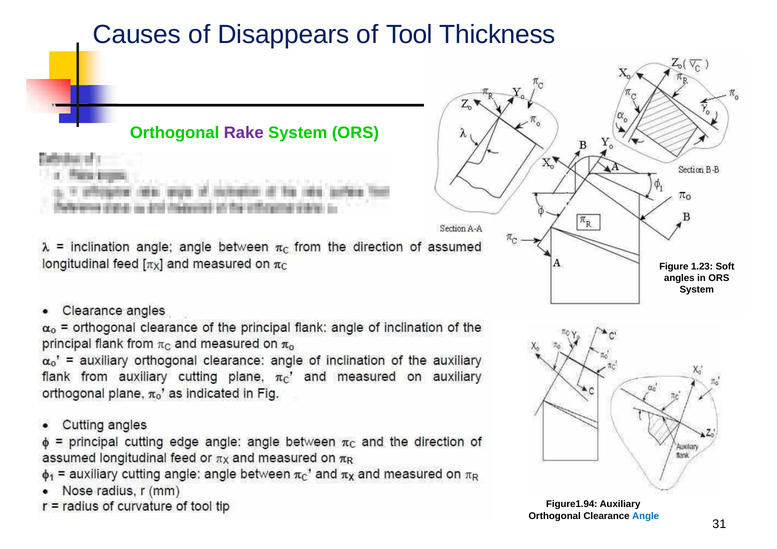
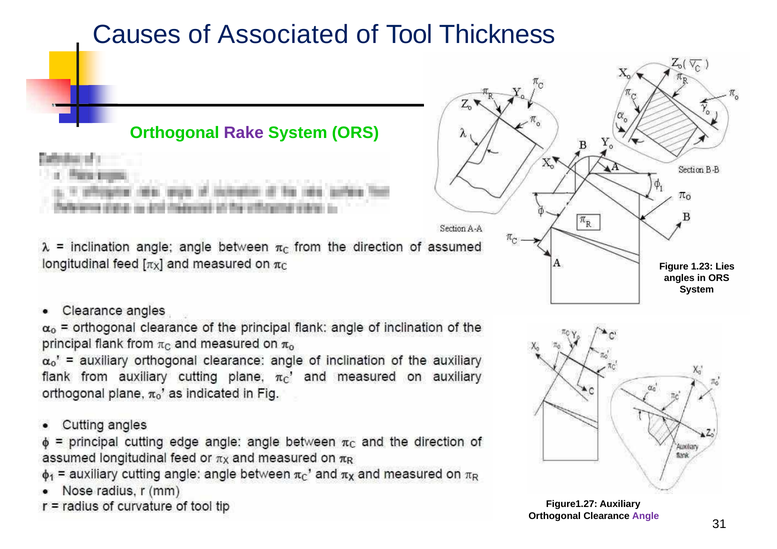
Disappears: Disappears -> Associated
Soft: Soft -> Lies
Figure1.94: Figure1.94 -> Figure1.27
Angle colour: blue -> purple
